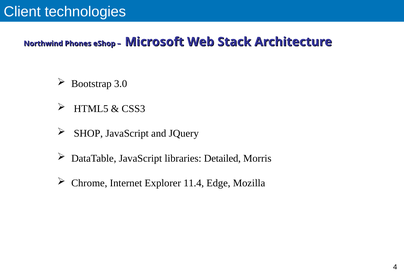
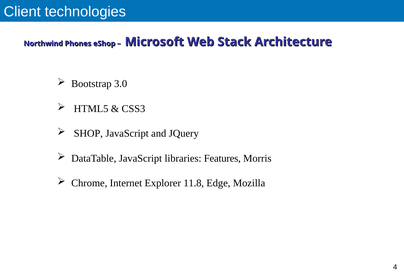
Detailed: Detailed -> Features
11.4: 11.4 -> 11.8
